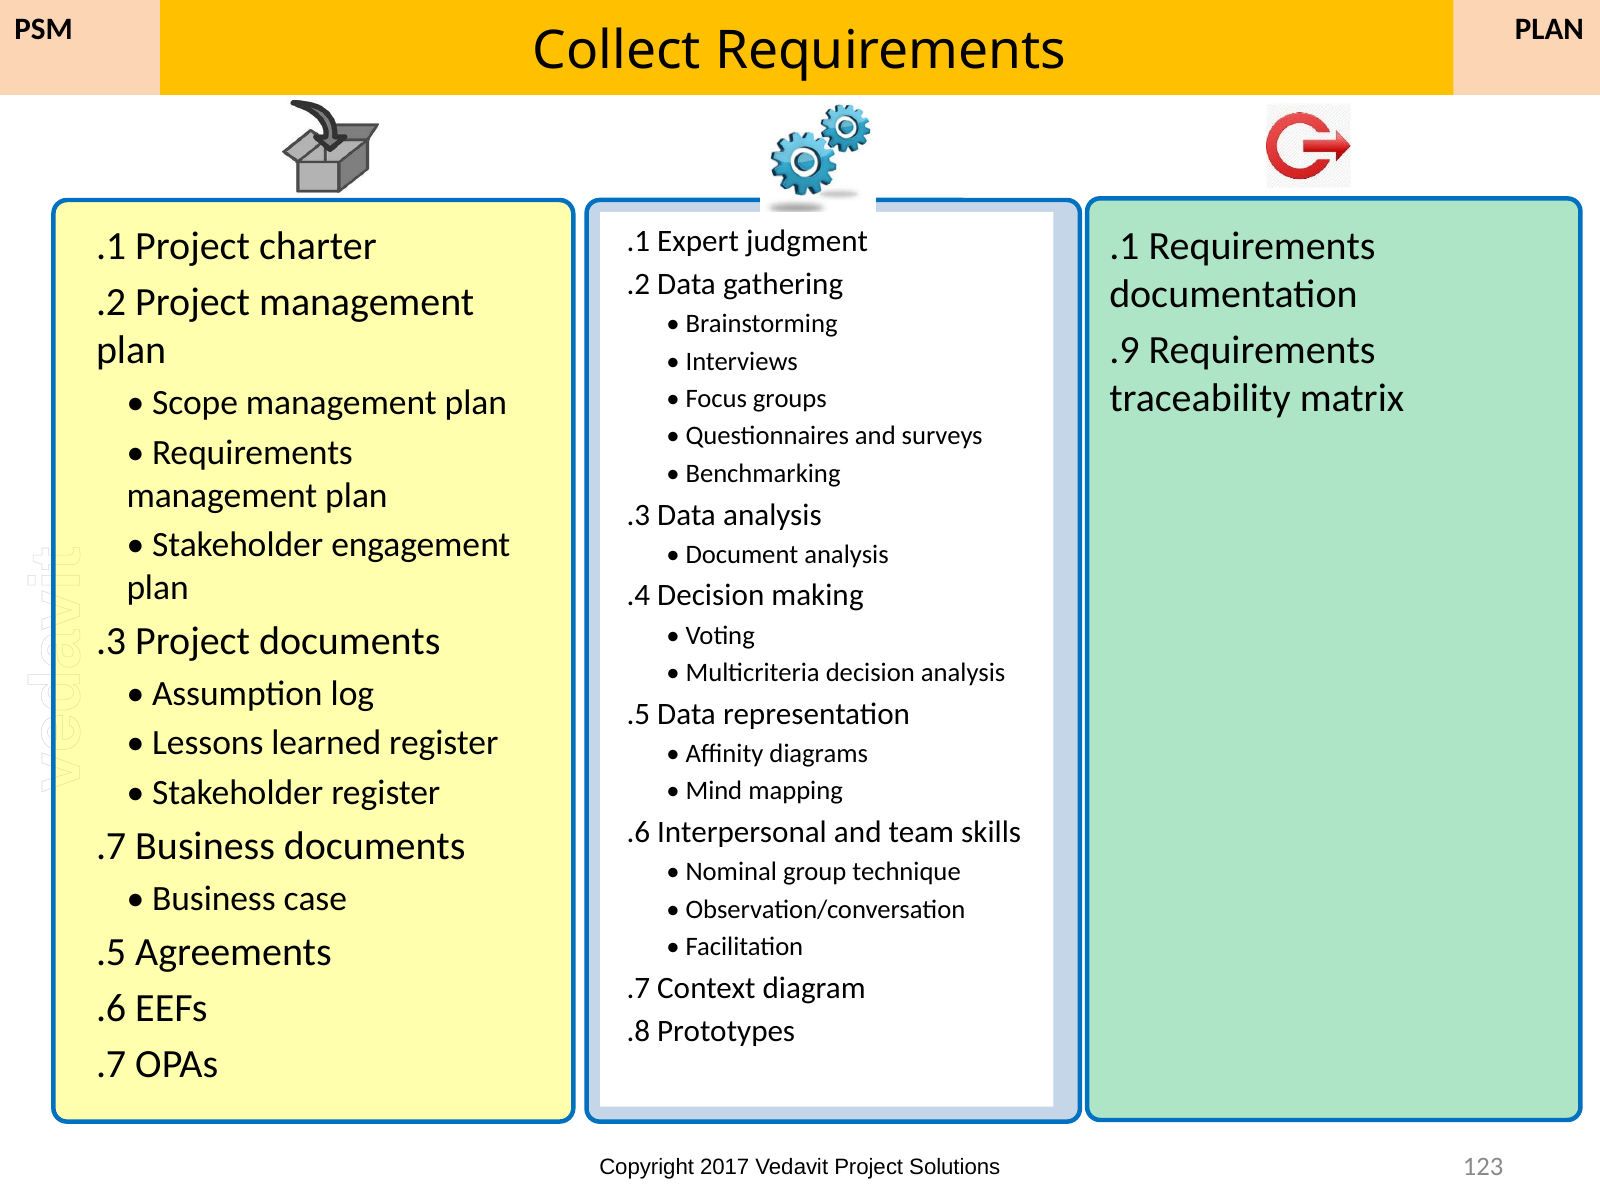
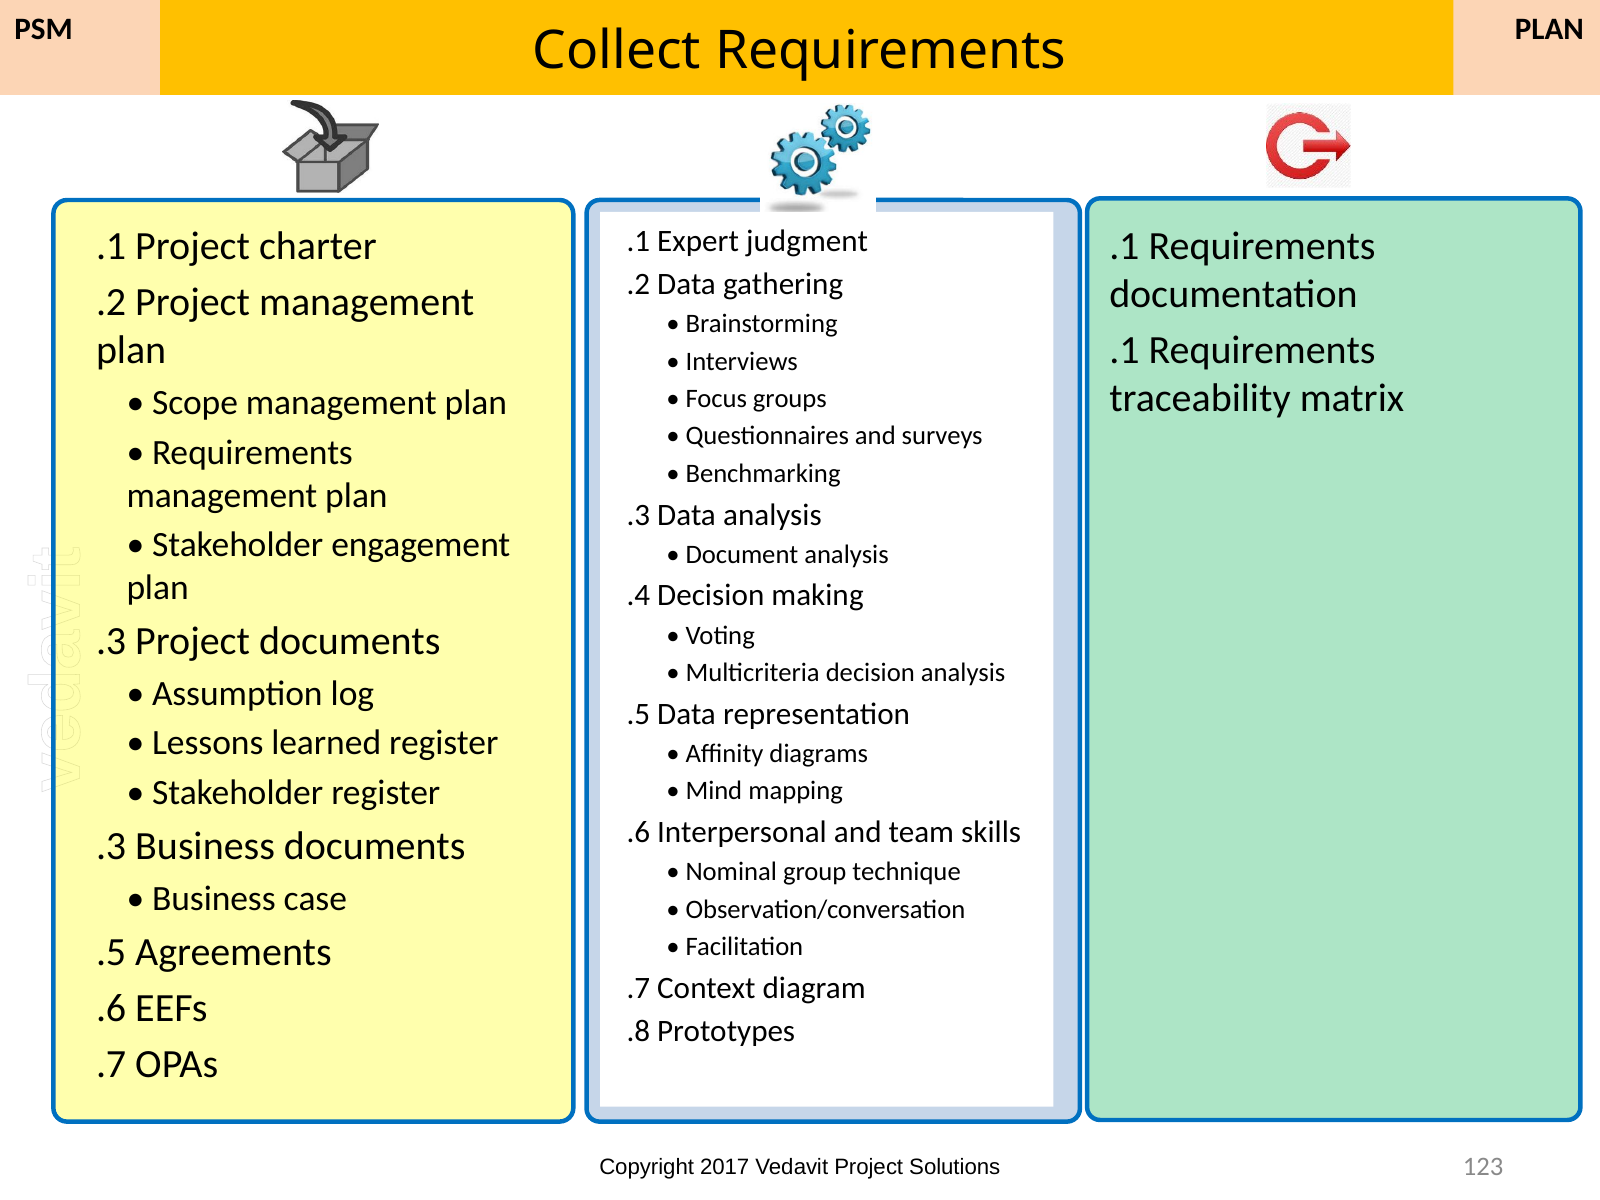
.9 at (1124, 351): .9 -> .1
.7 at (111, 847): .7 -> .3
